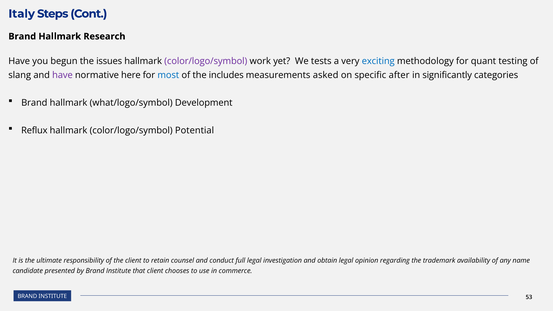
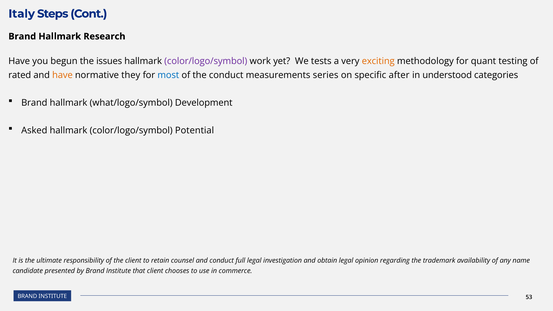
exciting colour: blue -> orange
slang: slang -> rated
have at (62, 75) colour: purple -> orange
here: here -> they
the includes: includes -> conduct
asked: asked -> series
significantly: significantly -> understood
Reflux: Reflux -> Asked
